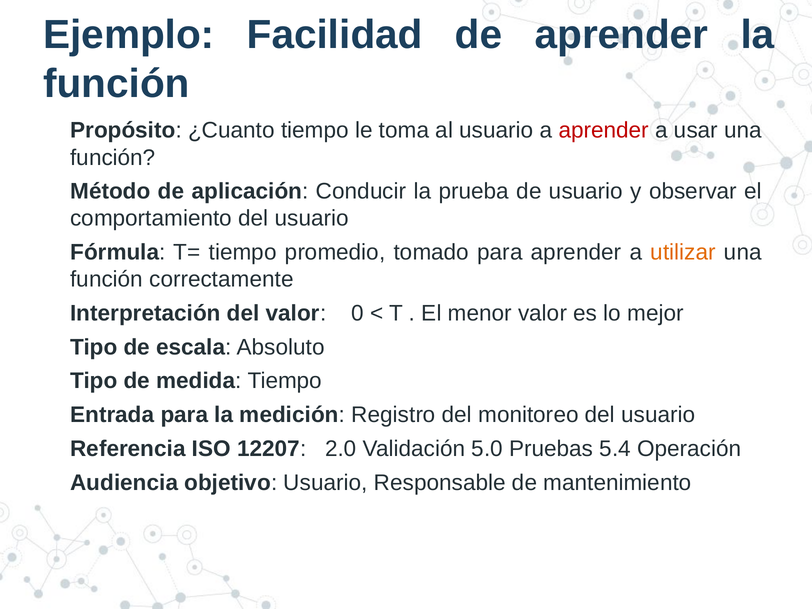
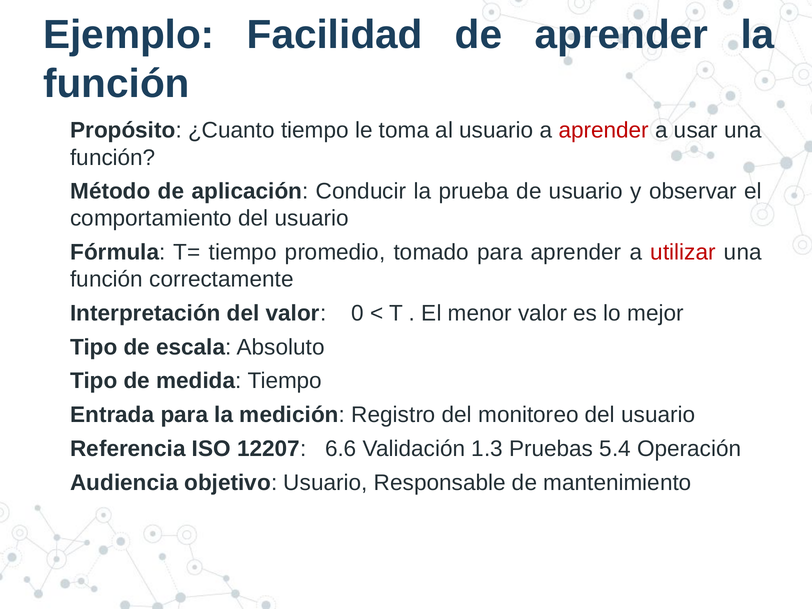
utilizar colour: orange -> red
2.0: 2.0 -> 6.6
5.0: 5.0 -> 1.3
